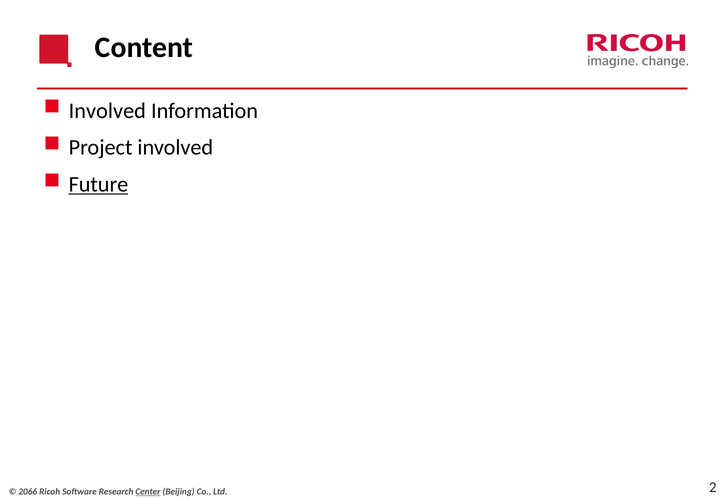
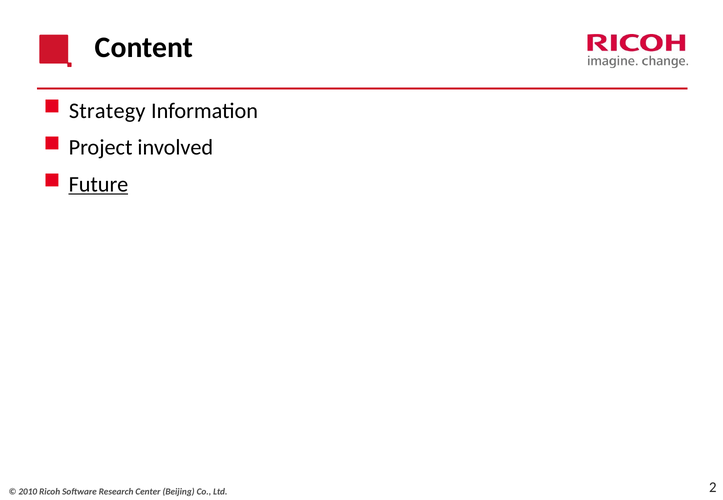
Involved at (107, 111): Involved -> Strategy
2066: 2066 -> 2010
Center underline: present -> none
